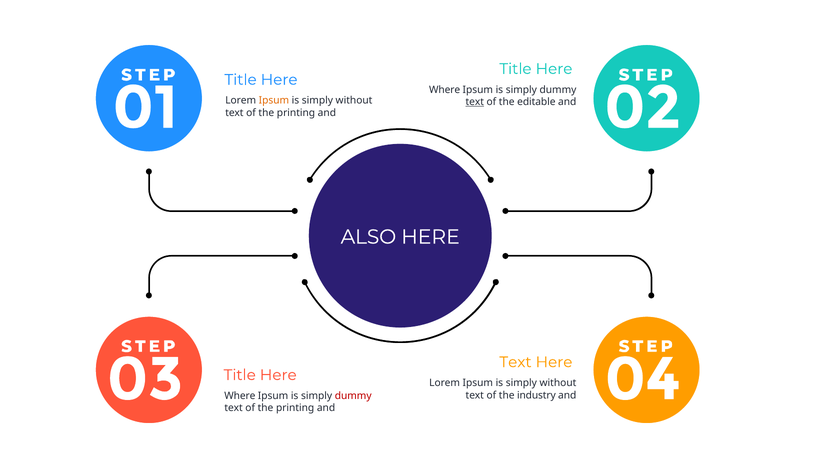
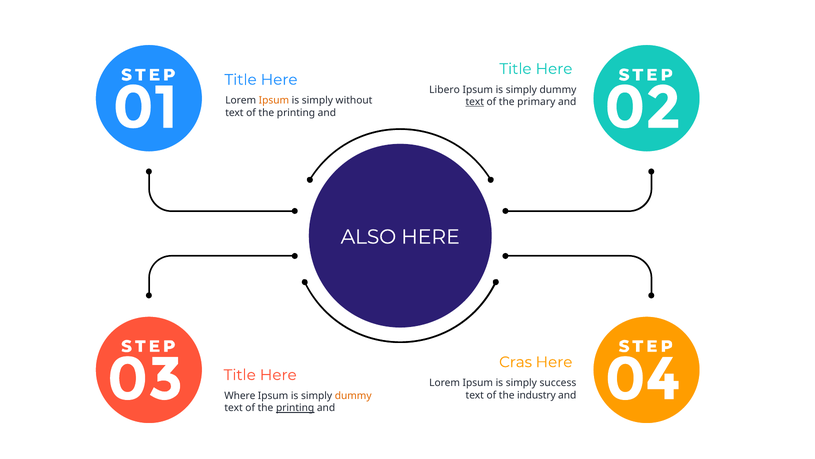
Where at (445, 90): Where -> Libero
editable: editable -> primary
Text at (515, 362): Text -> Cras
without at (558, 383): without -> success
dummy at (353, 395) colour: red -> orange
printing at (295, 408) underline: none -> present
